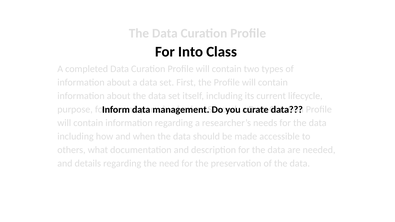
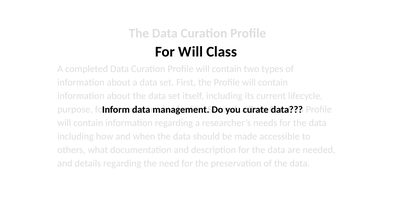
For Into: Into -> Will
